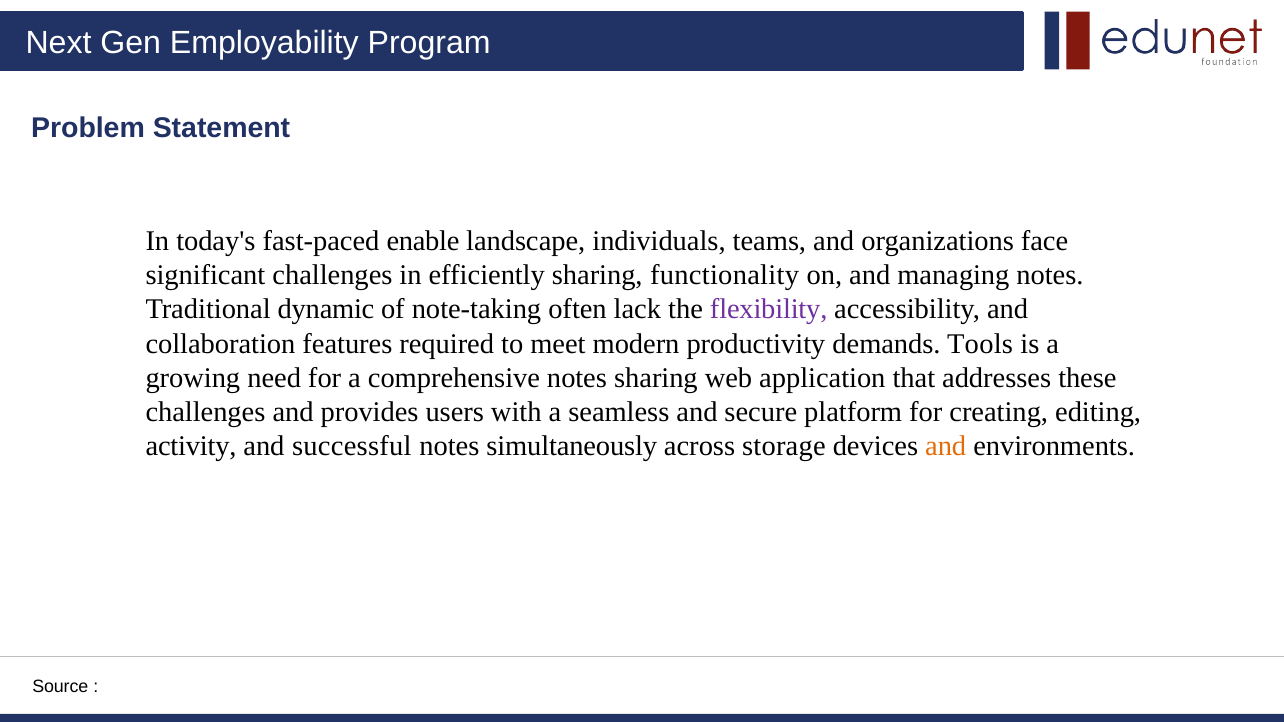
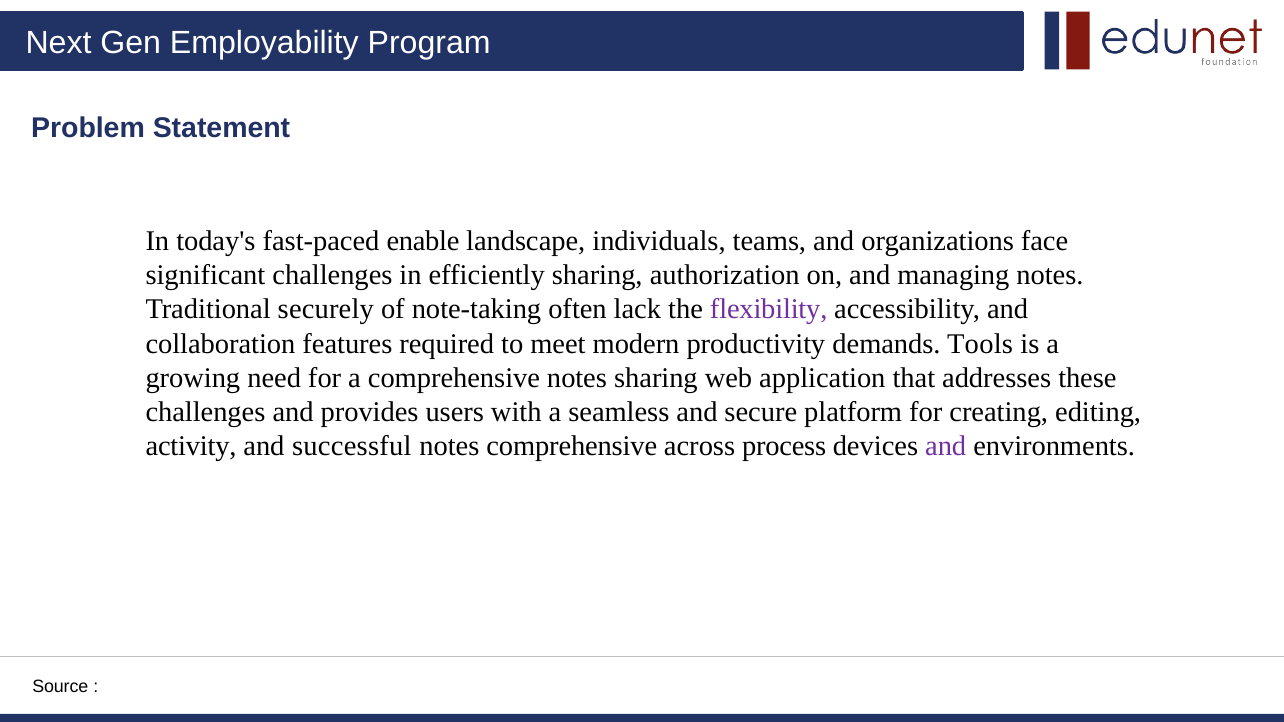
functionality: functionality -> authorization
dynamic: dynamic -> securely
notes simultaneously: simultaneously -> comprehensive
storage: storage -> process
and at (946, 446) colour: orange -> purple
